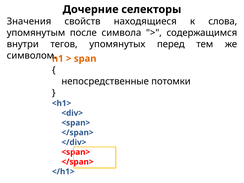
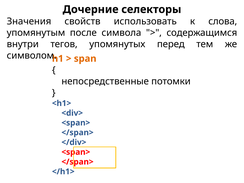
находящиеся: находящиеся -> использовать
